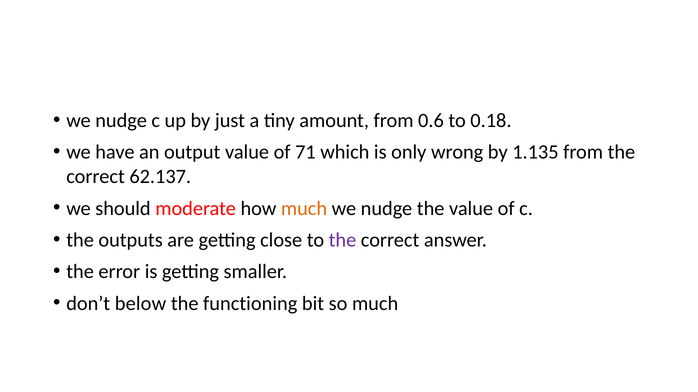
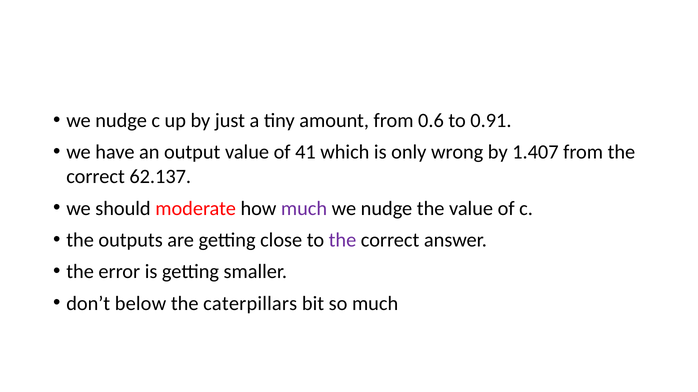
0.18: 0.18 -> 0.91
71: 71 -> 41
1.135: 1.135 -> 1.407
much at (304, 209) colour: orange -> purple
functioning: functioning -> caterpillars
